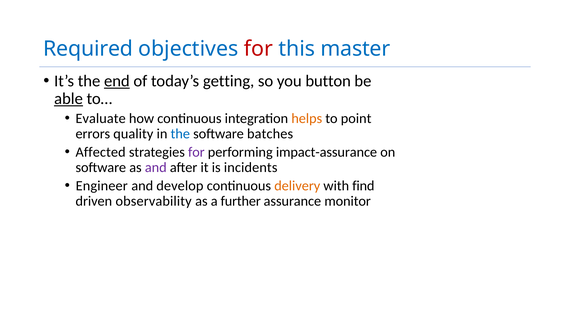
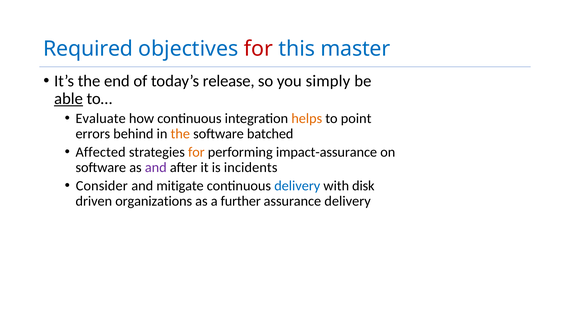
end underline: present -> none
getting: getting -> release
button: button -> simply
quality: quality -> behind
the at (180, 134) colour: blue -> orange
batches: batches -> batched
for at (196, 152) colour: purple -> orange
Engineer: Engineer -> Consider
develop: develop -> mitigate
delivery at (297, 186) colour: orange -> blue
find: find -> disk
observability: observability -> organizations
assurance monitor: monitor -> delivery
